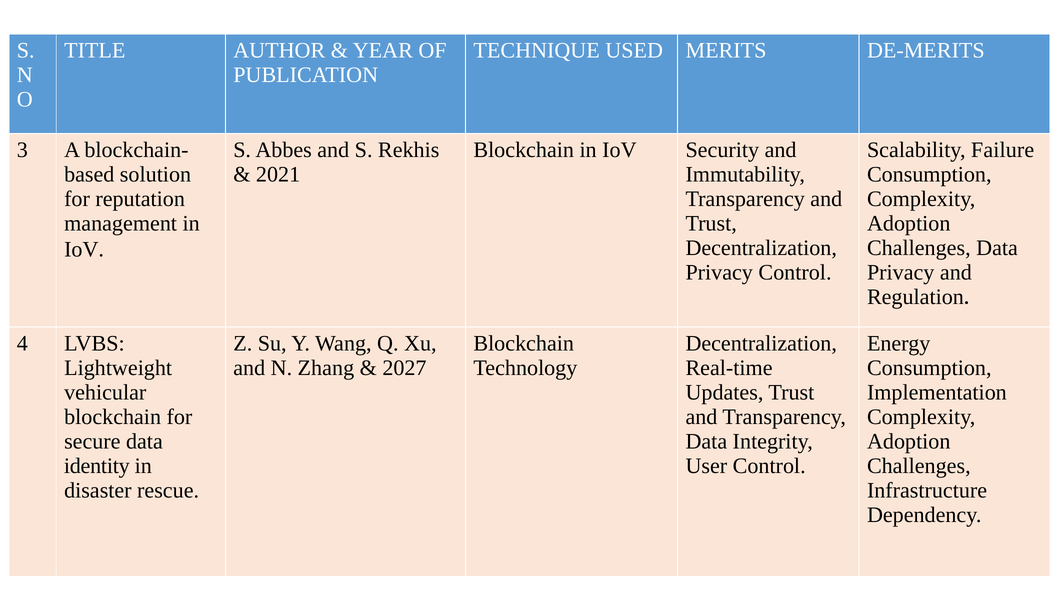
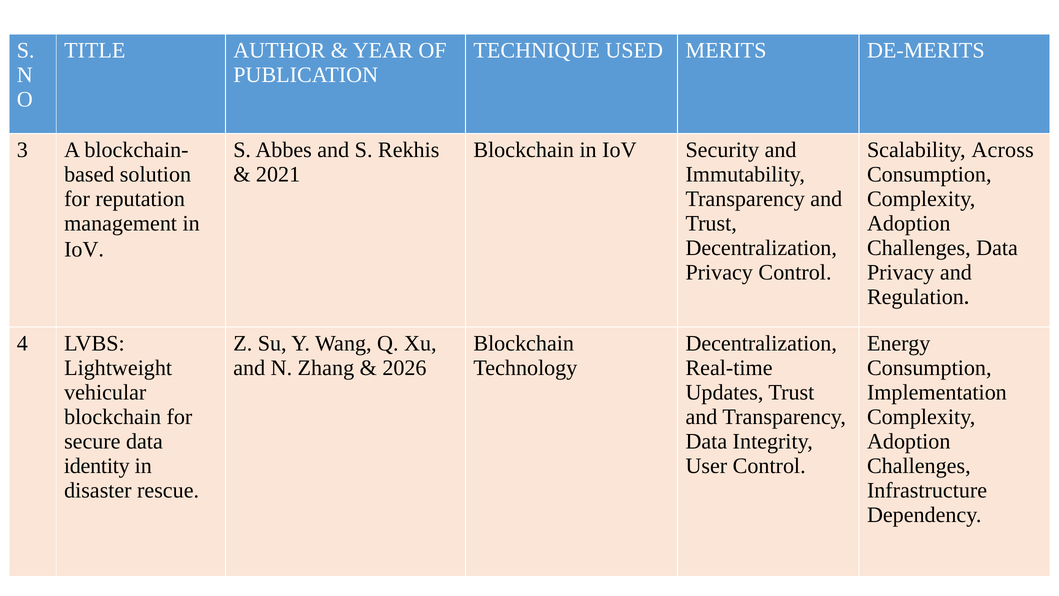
Failure: Failure -> Across
2027: 2027 -> 2026
